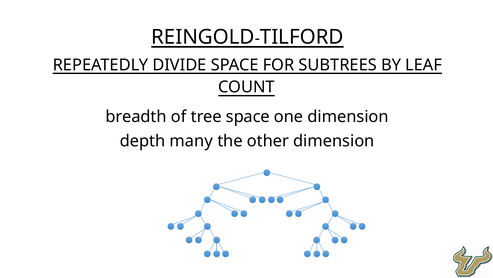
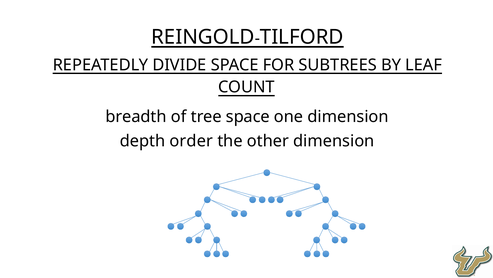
many: many -> order
